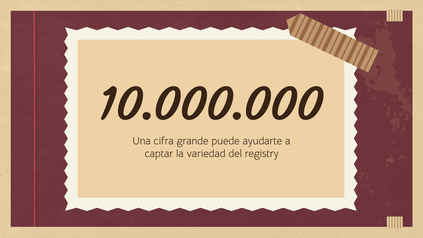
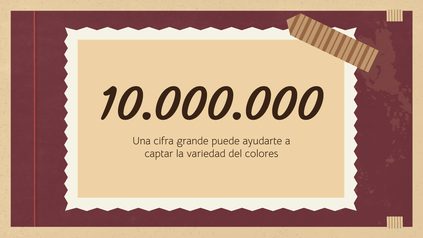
registry: registry -> colores
